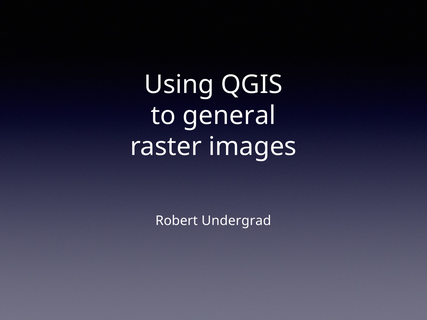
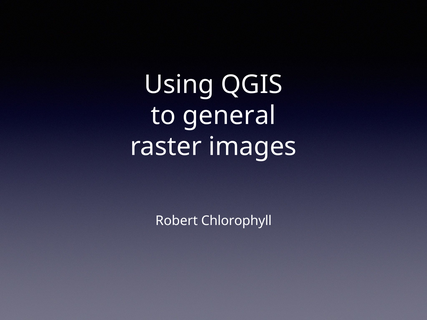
Undergrad: Undergrad -> Chlorophyll
